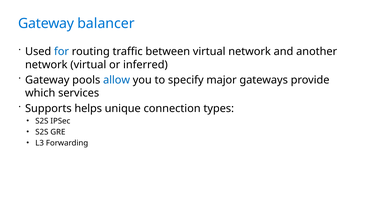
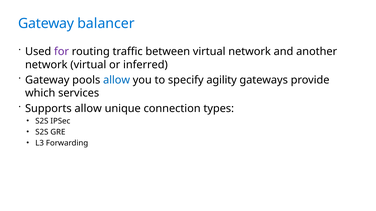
for colour: blue -> purple
major: major -> agility
Supports helps: helps -> allow
